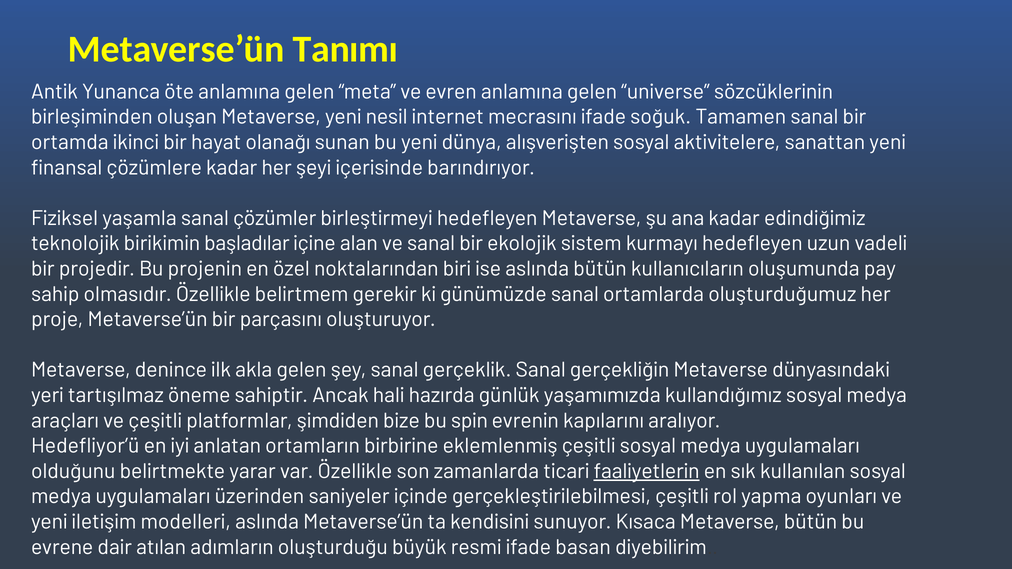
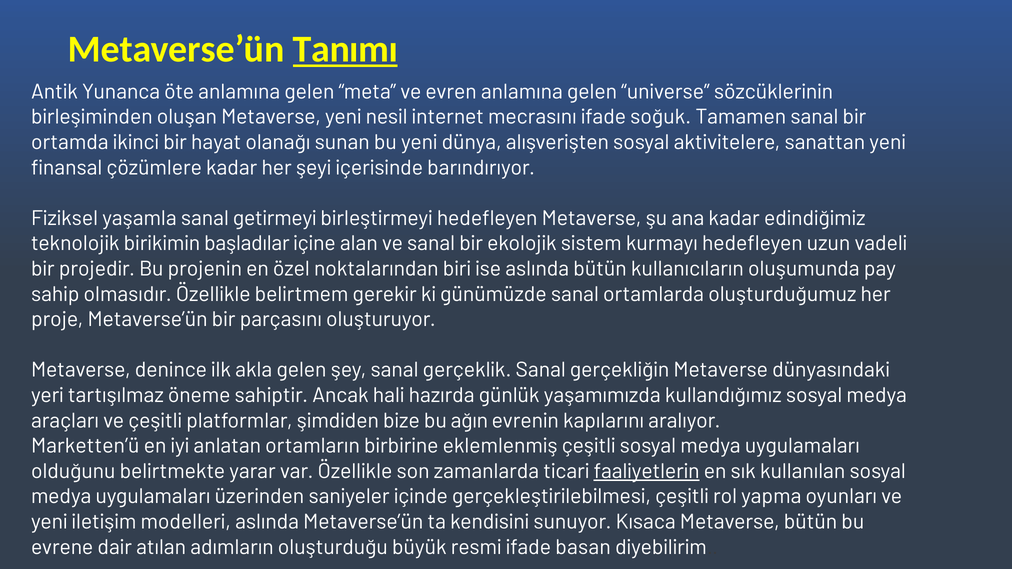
Tanımı underline: none -> present
çözümler: çözümler -> getirmeyi
spin: spin -> ağın
Hedefliyor’ü: Hedefliyor’ü -> Marketten’ü
